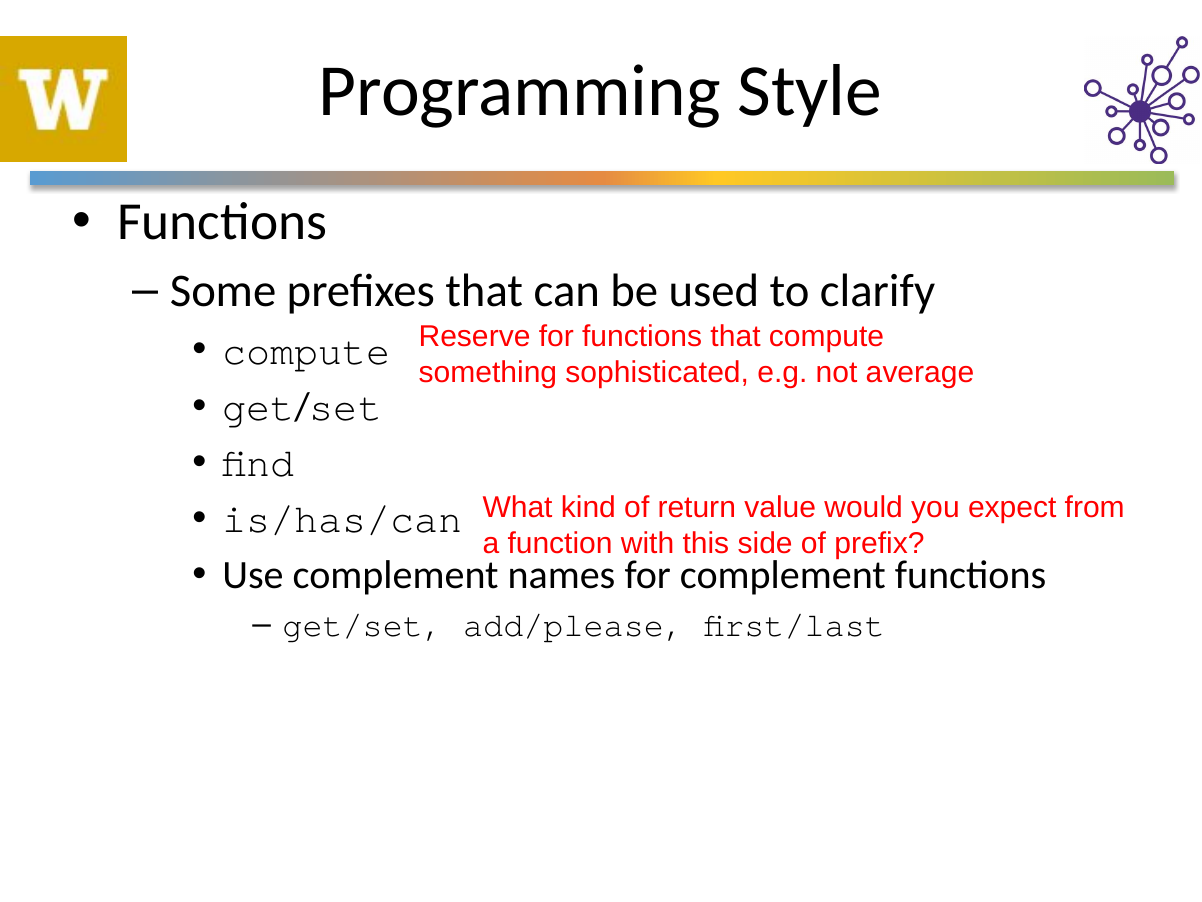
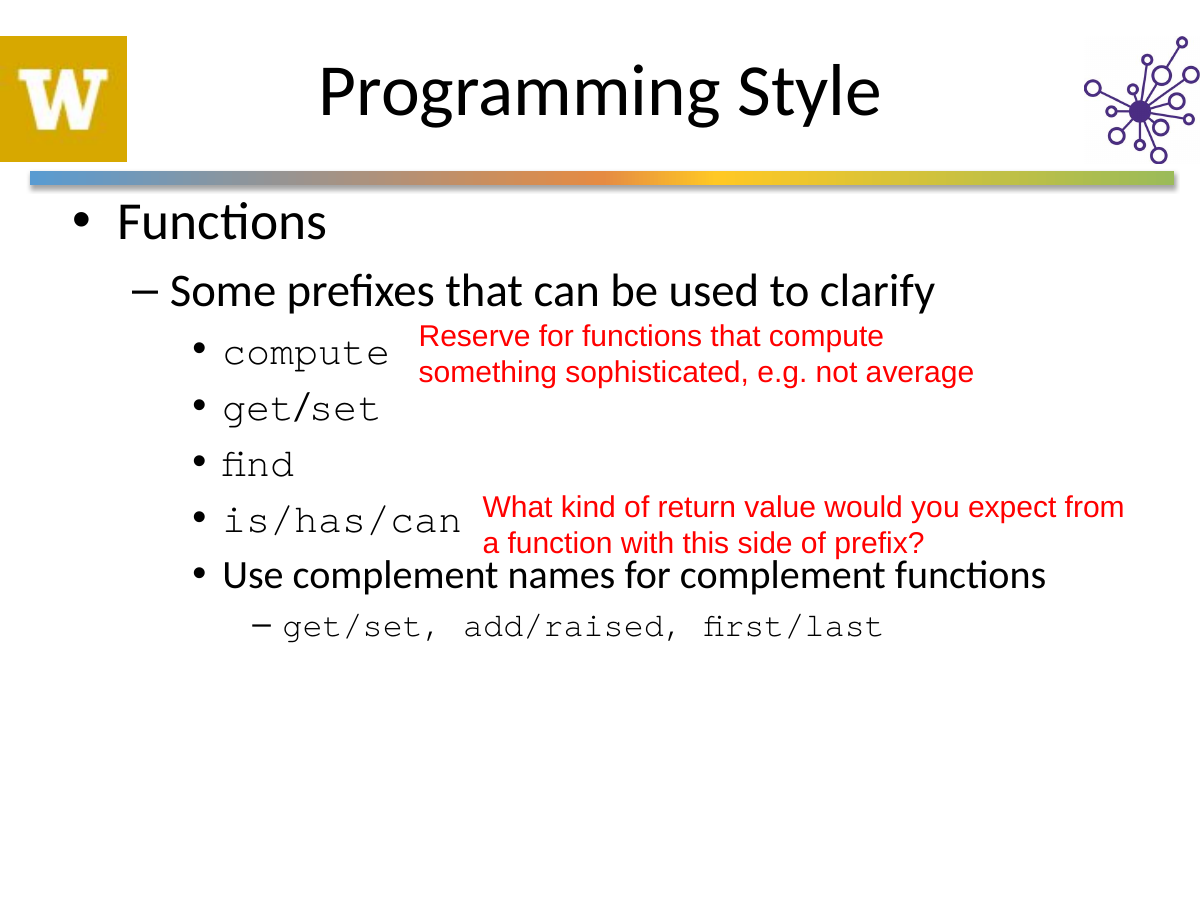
add/please: add/please -> add/raised
